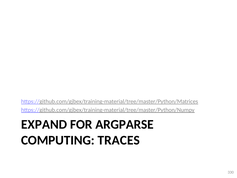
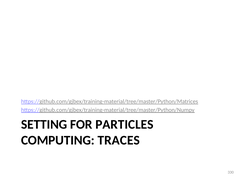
EXPAND: EXPAND -> SETTING
ARGPARSE: ARGPARSE -> PARTICLES
